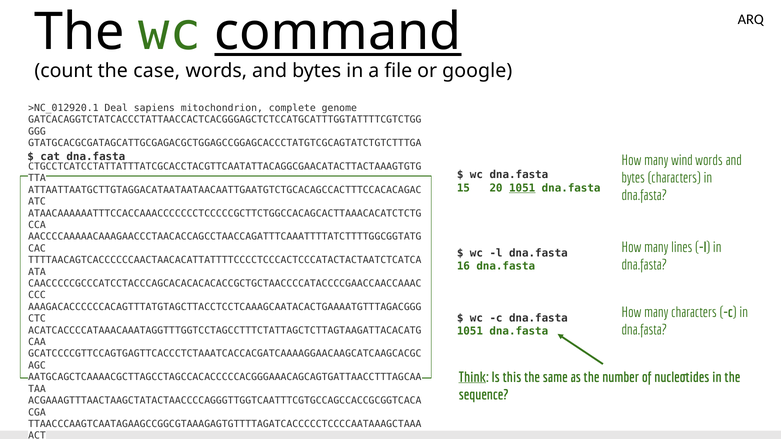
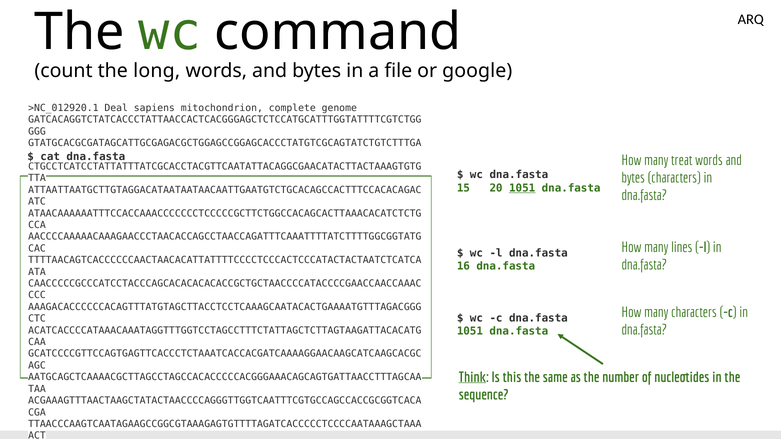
command underline: present -> none
case: case -> long
wind: wind -> treat
